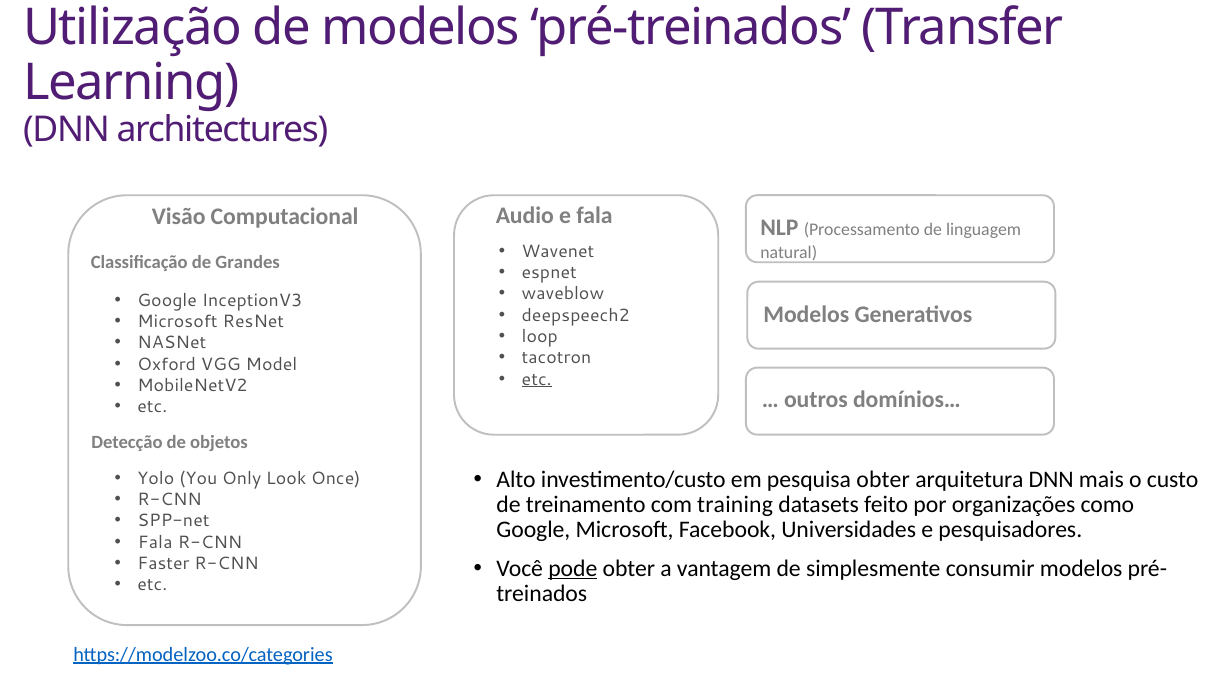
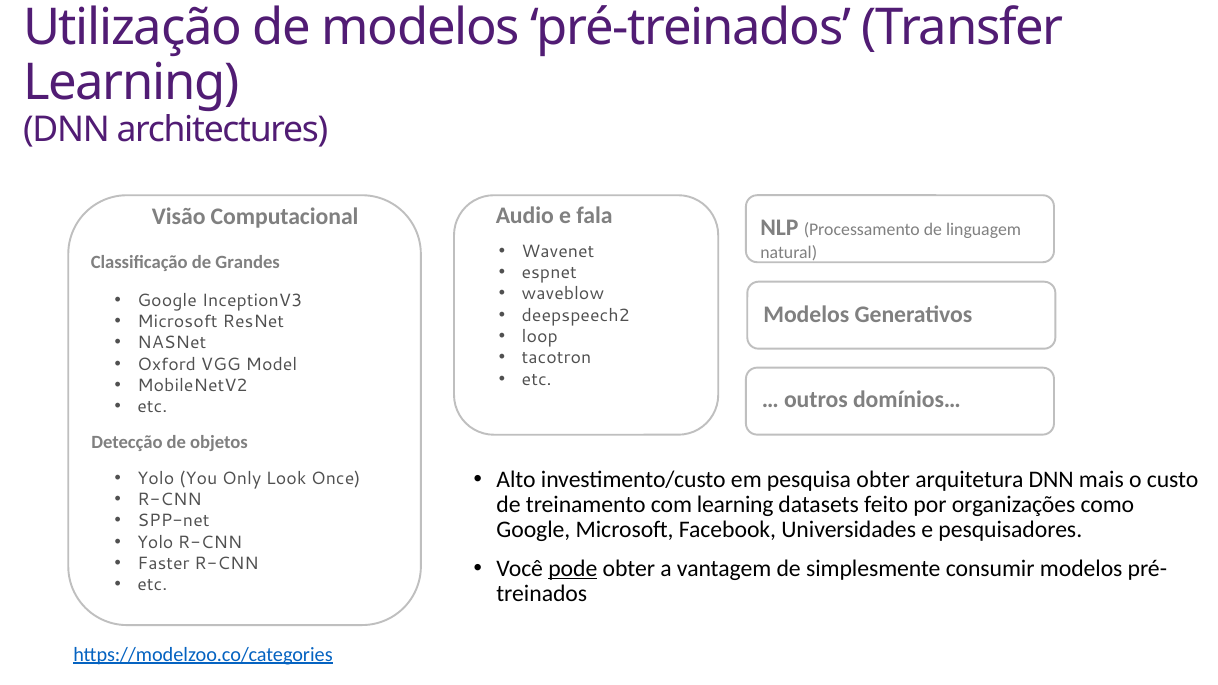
etc at (537, 379) underline: present -> none
com training: training -> learning
Fala at (155, 542): Fala -> Yolo
